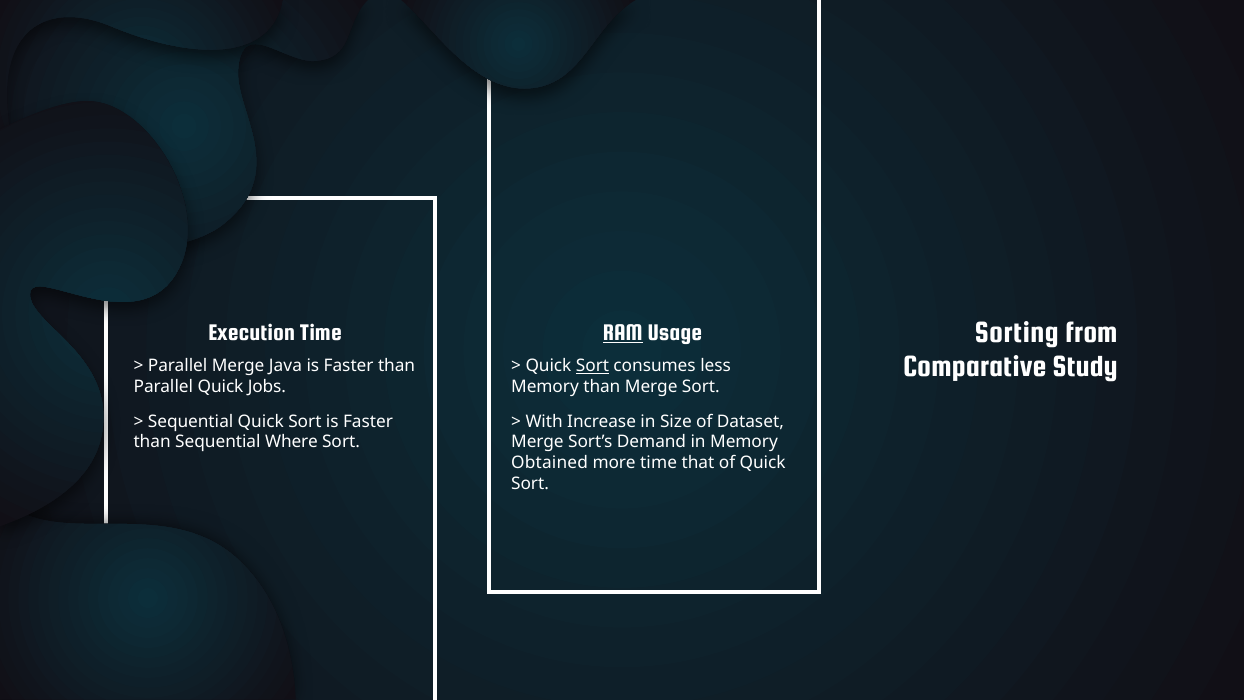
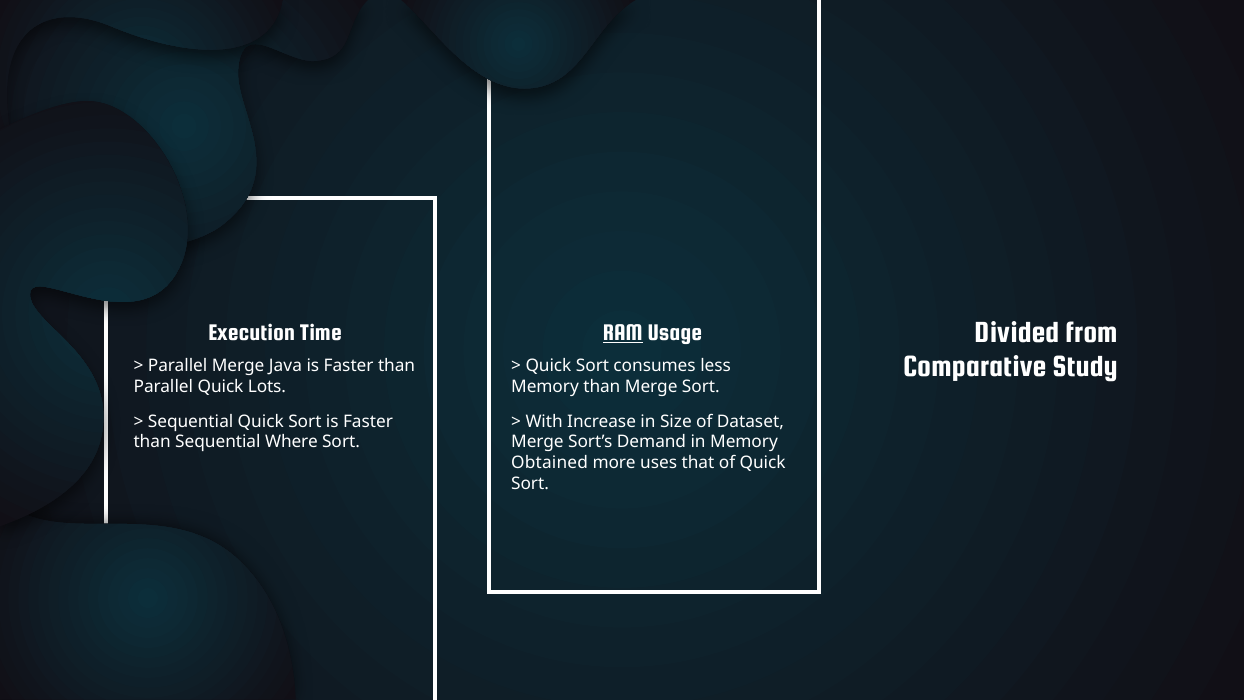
Sorting: Sorting -> Divided
Sort at (593, 366) underline: present -> none
Jobs: Jobs -> Lots
more time: time -> uses
